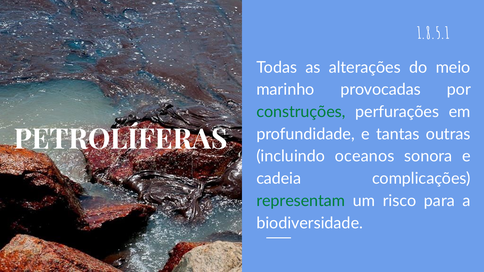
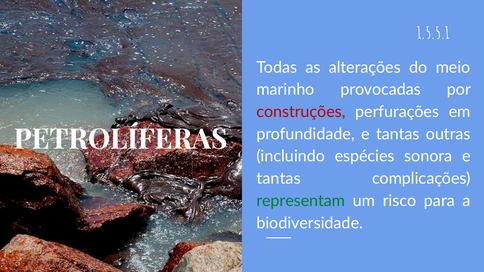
1.8.5.1: 1.8.5.1 -> 1.5.5.1
construções colour: green -> red
oceanos: oceanos -> espécies
cadeia at (279, 179): cadeia -> tantas
